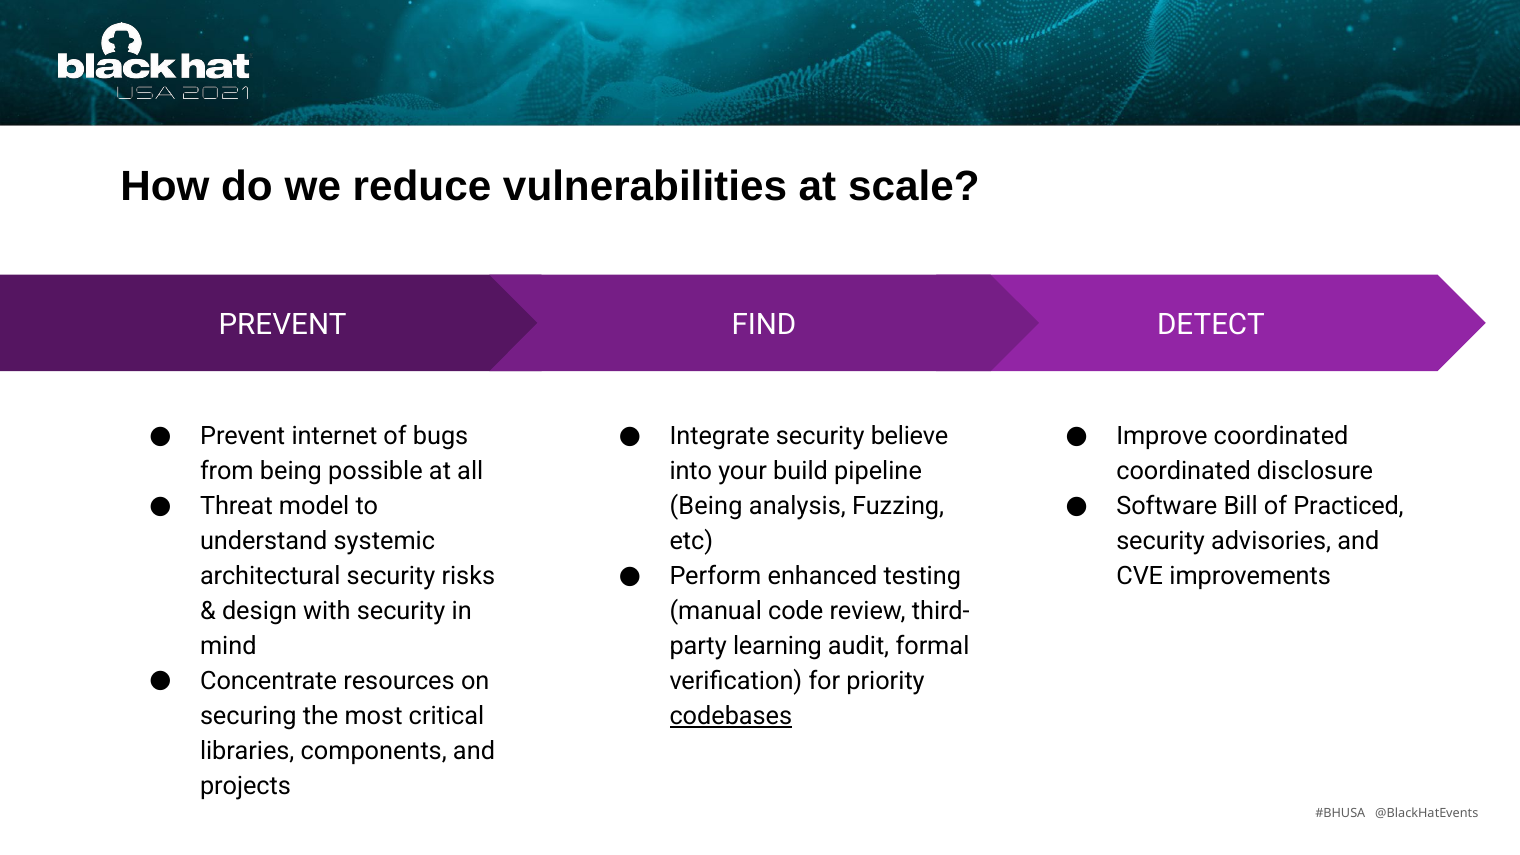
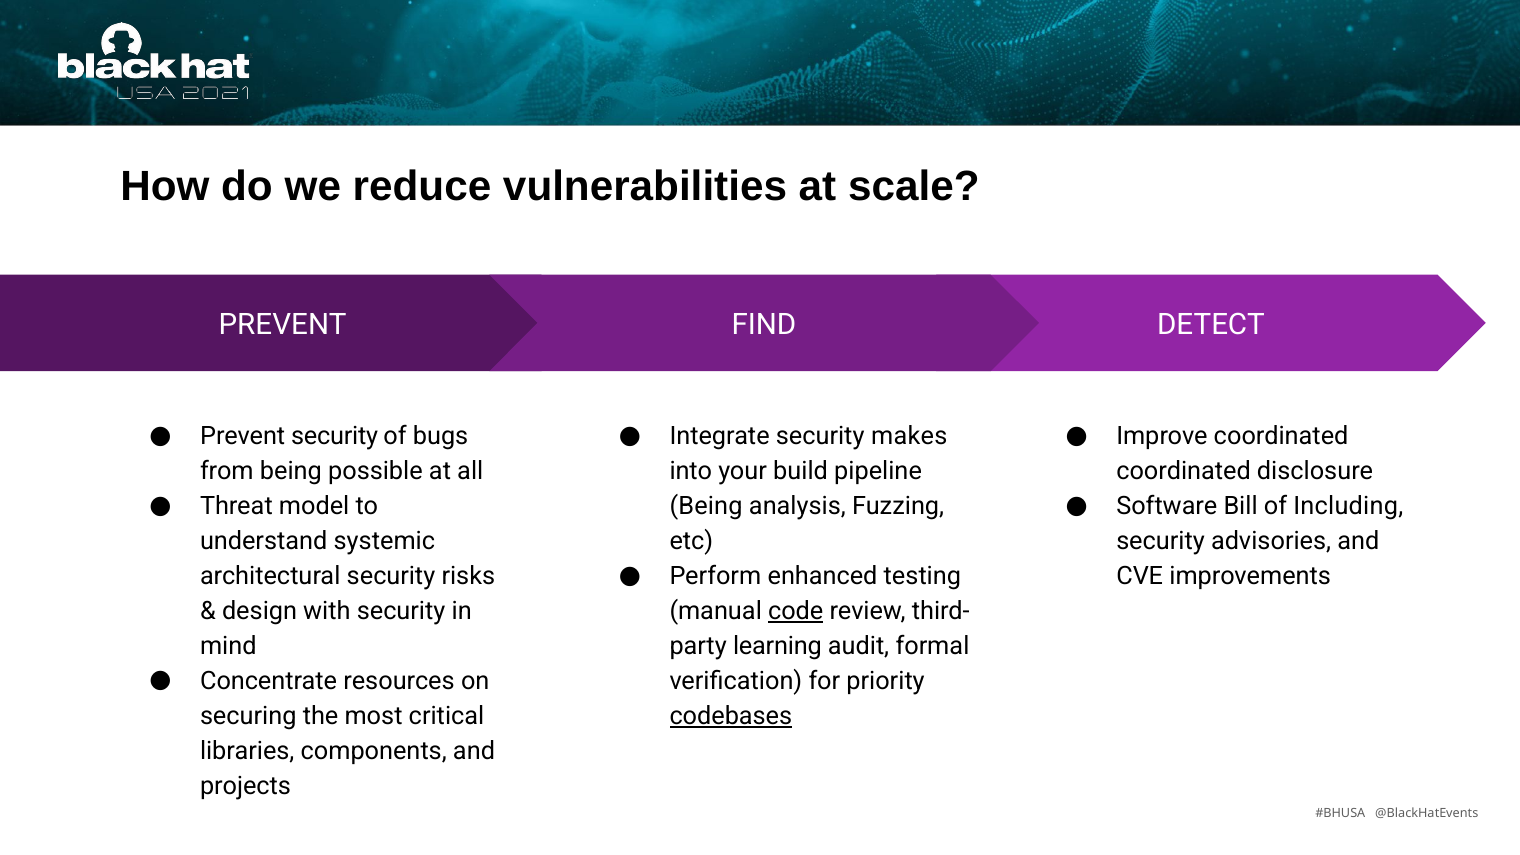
Prevent internet: internet -> security
believe: believe -> makes
Practiced: Practiced -> Including
code underline: none -> present
